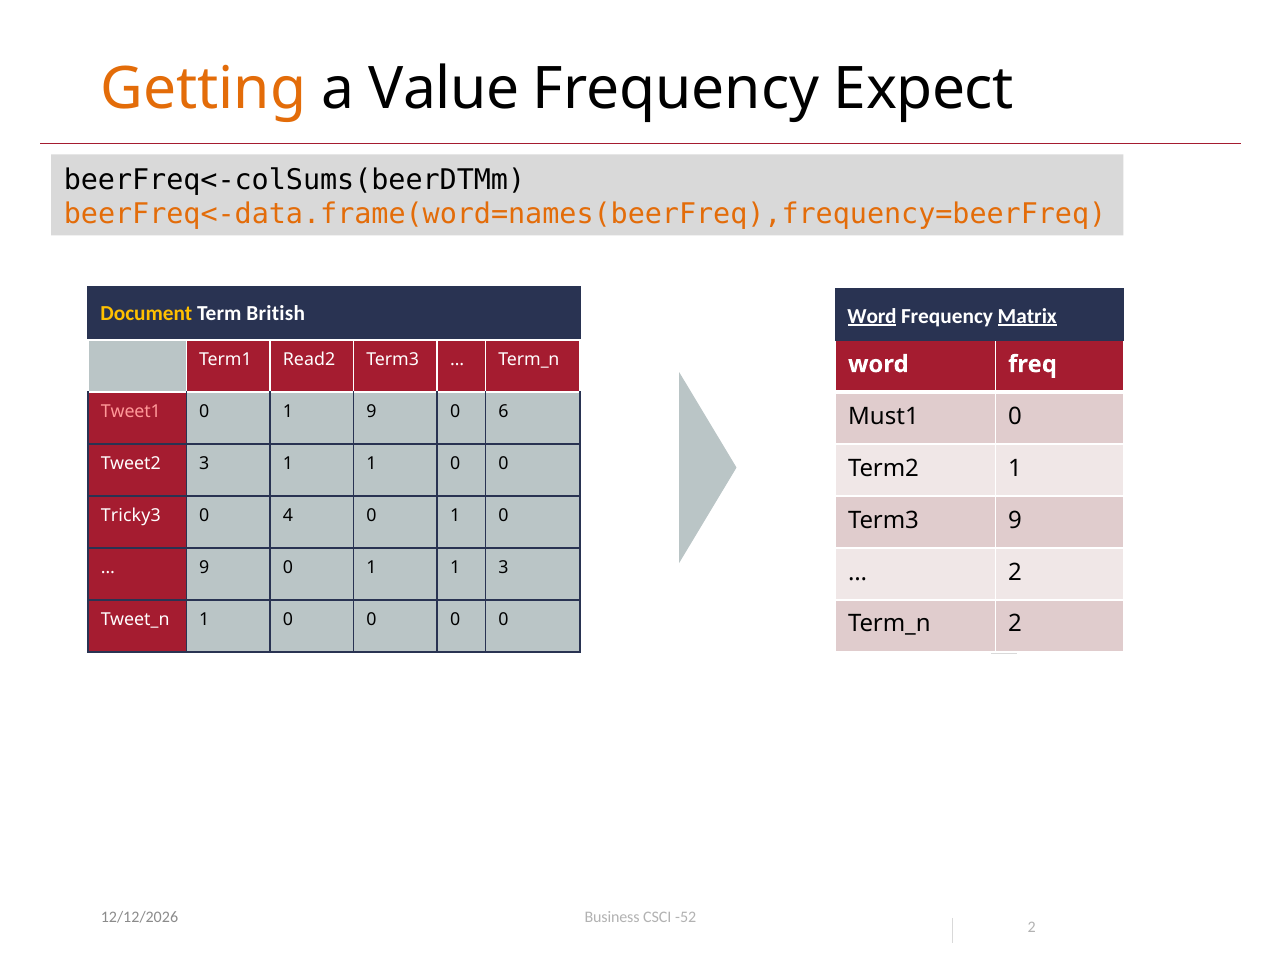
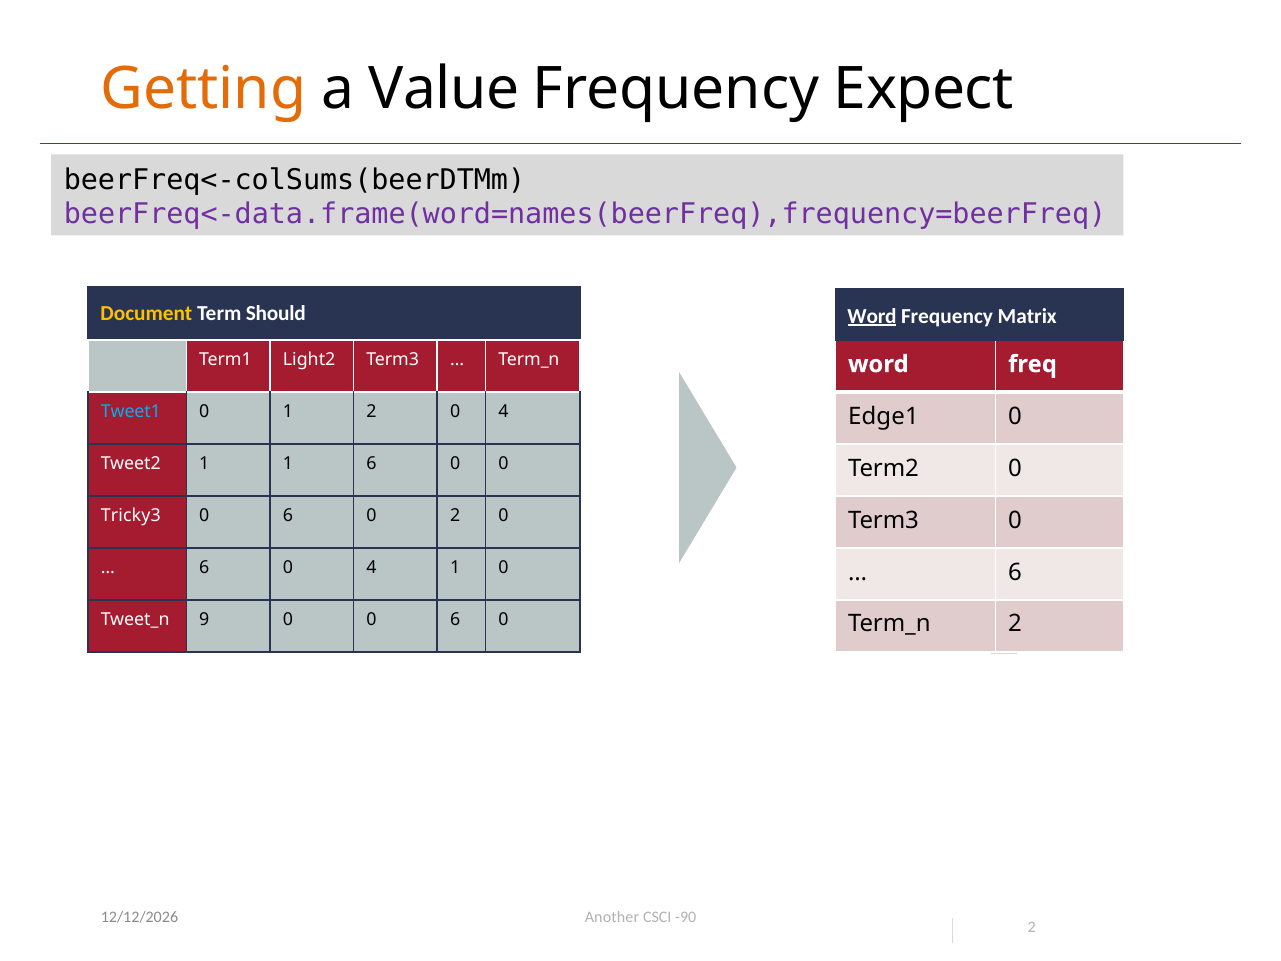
beerFreq<-data.frame(word=names(beerFreq),frequency=beerFreq colour: orange -> purple
British: British -> Should
Matrix underline: present -> none
Read2: Read2 -> Light2
Tweet1 colour: pink -> light blue
1 9: 9 -> 2
6 at (503, 412): 6 -> 4
Must1: Must1 -> Edge1
Tweet2 3: 3 -> 1
1 at (371, 464): 1 -> 6
Term2 1: 1 -> 0
4 at (288, 515): 4 -> 6
1 at (455, 515): 1 -> 2
Term3 9: 9 -> 0
9 at (204, 567): 9 -> 6
1 at (371, 567): 1 -> 4
1 3: 3 -> 0
2 at (1015, 572): 2 -> 6
1 at (204, 619): 1 -> 9
0 at (455, 619): 0 -> 6
Business: Business -> Another
-52: -52 -> -90
